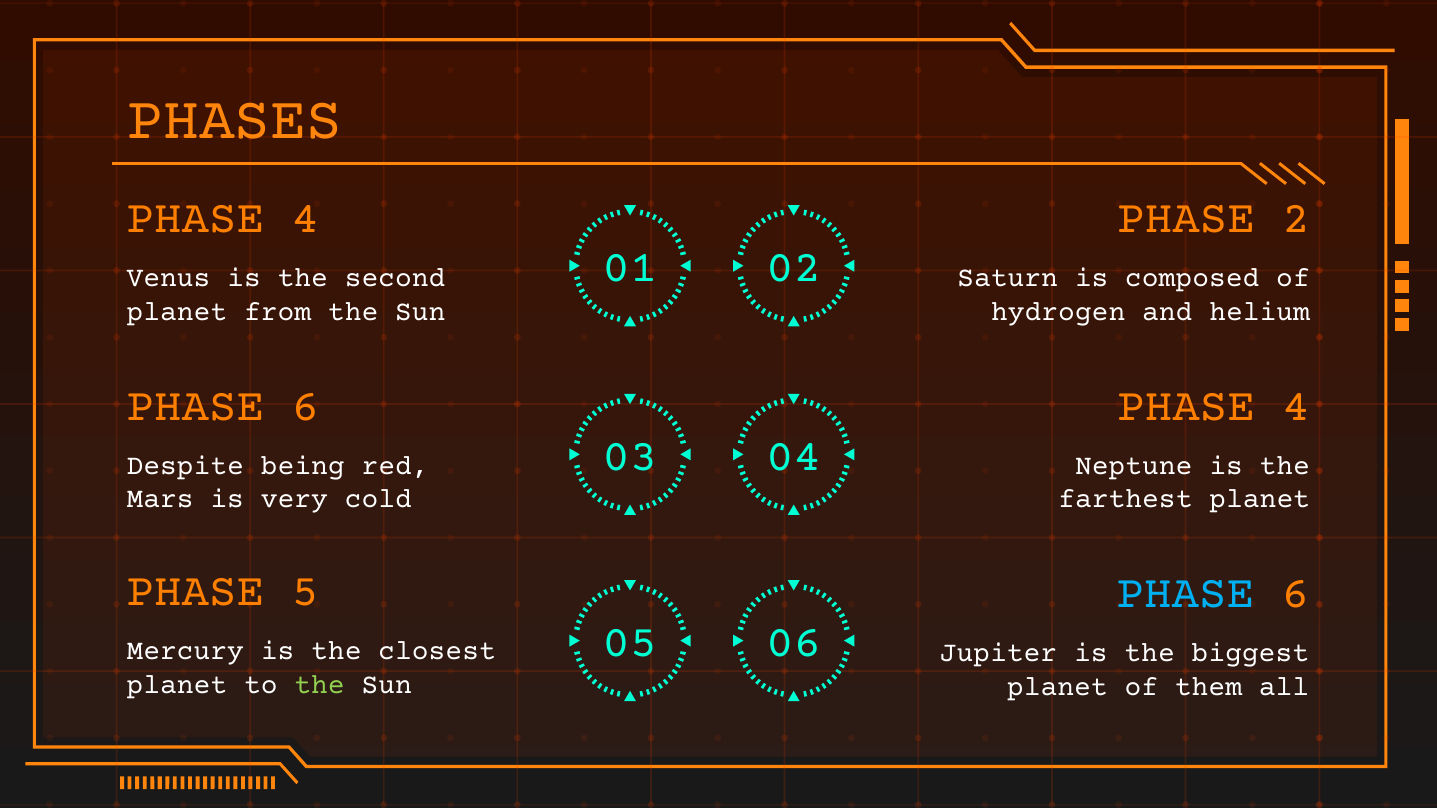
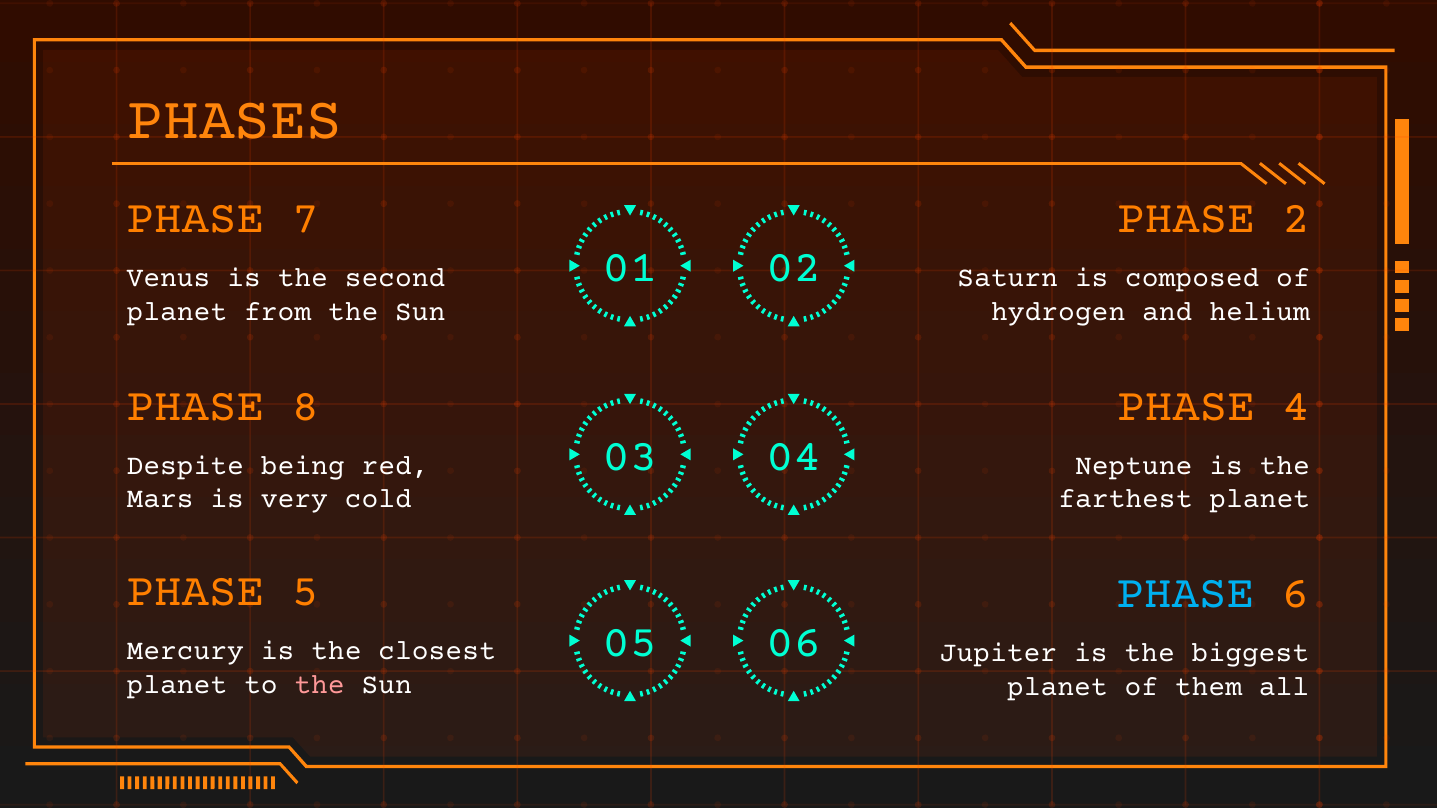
4 at (305, 218): 4 -> 7
6 at (305, 405): 6 -> 8
the at (320, 684) colour: light green -> pink
